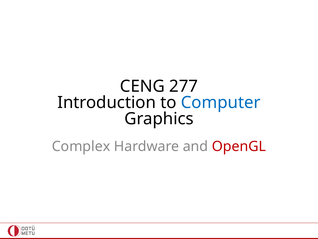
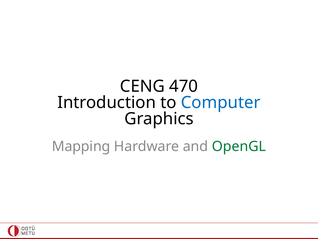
277: 277 -> 470
Complex: Complex -> Mapping
OpenGL colour: red -> green
